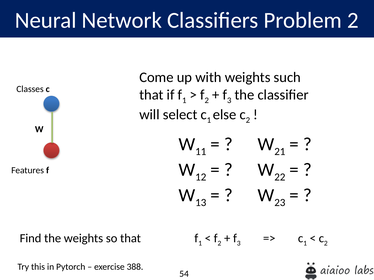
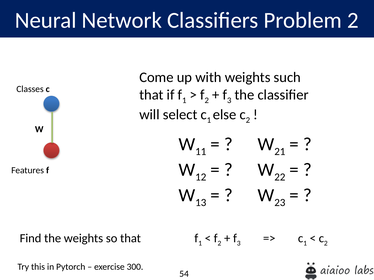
388: 388 -> 300
